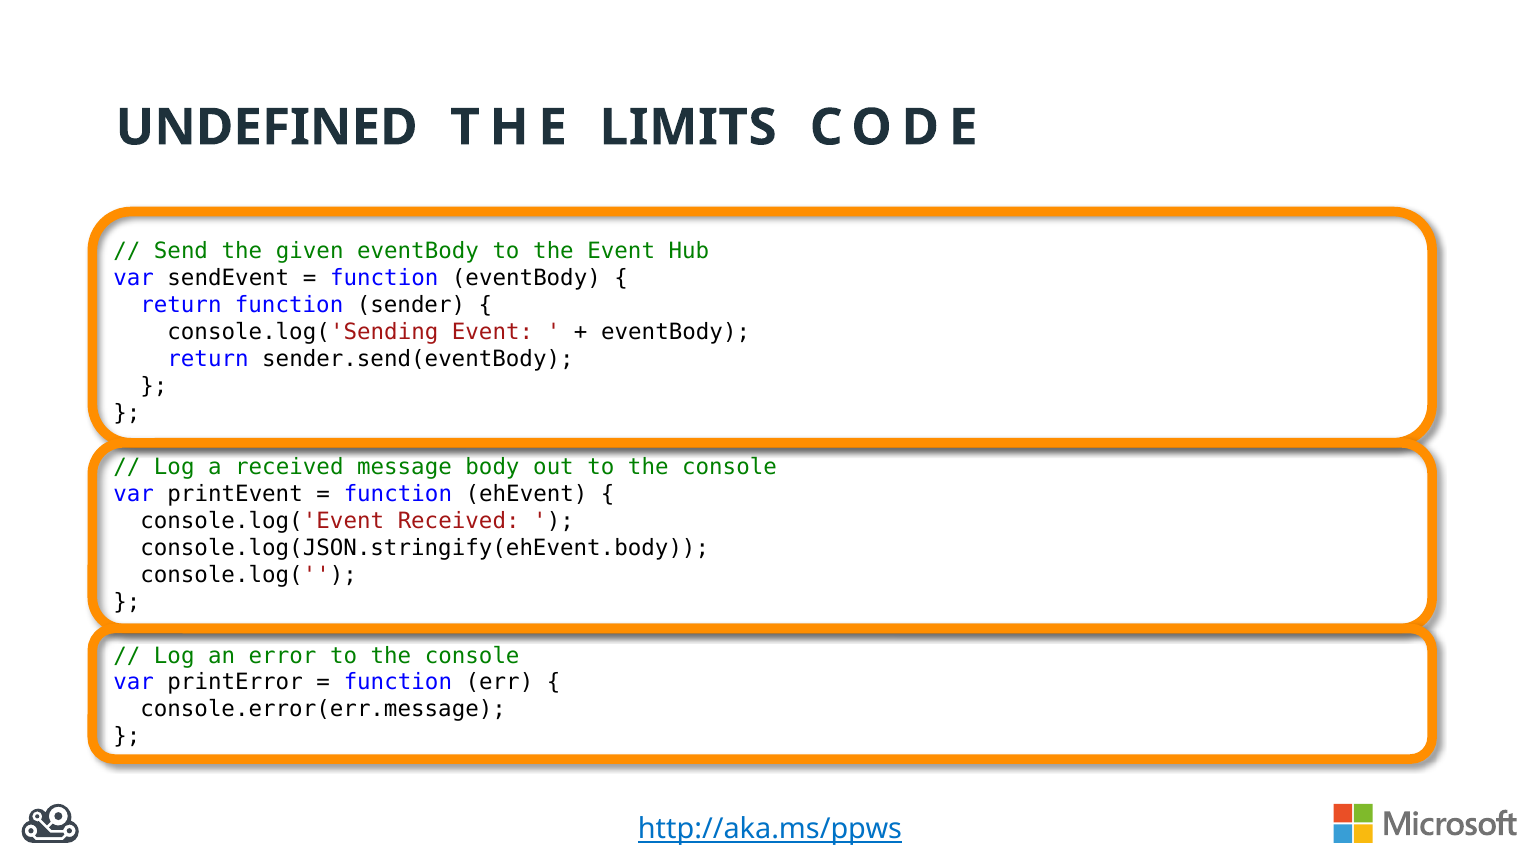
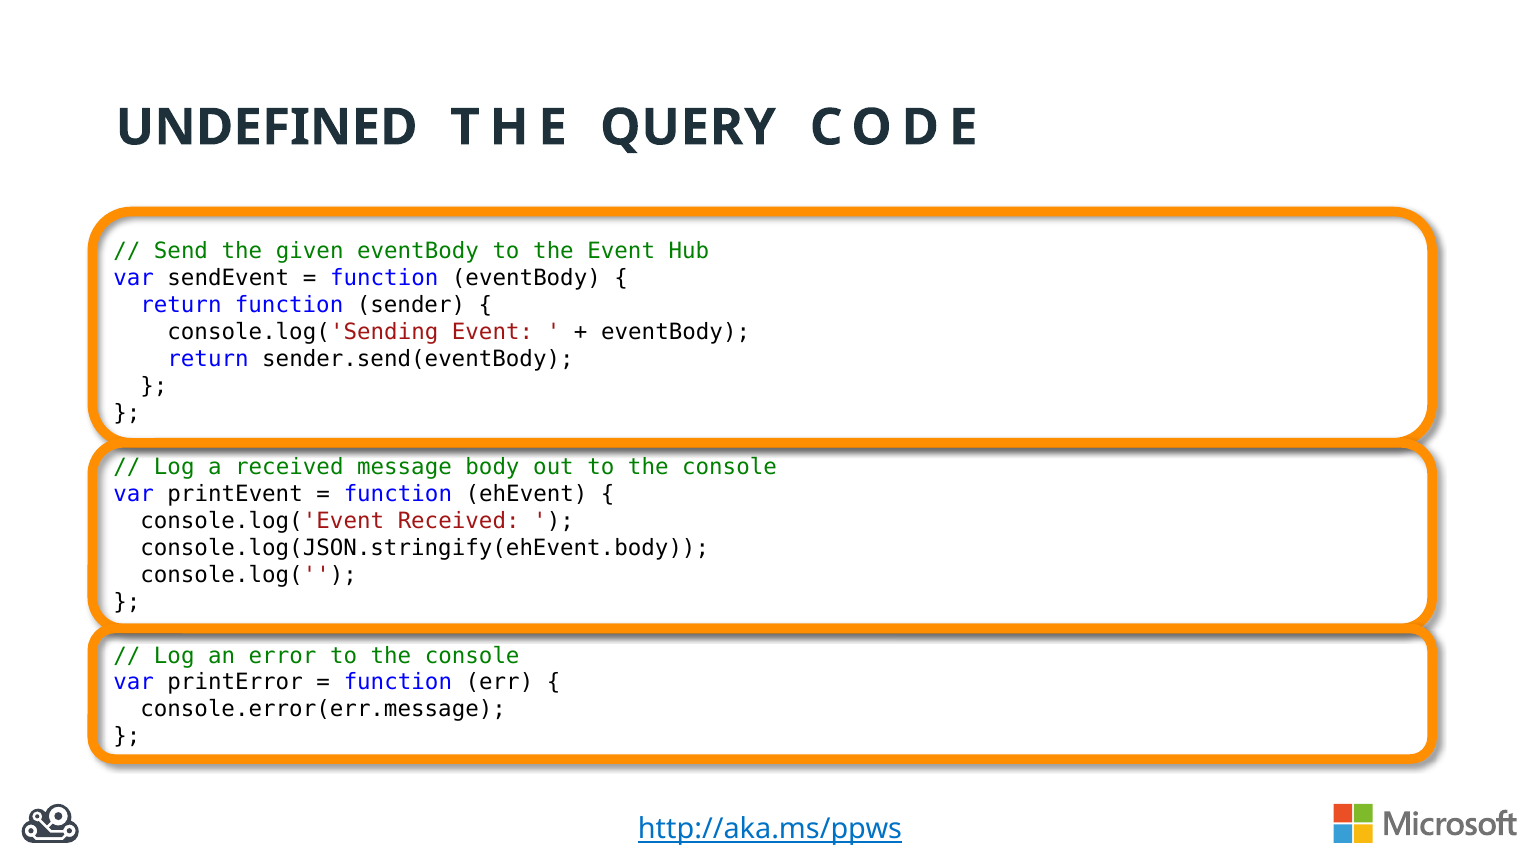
LIMITS: LIMITS -> QUERY
